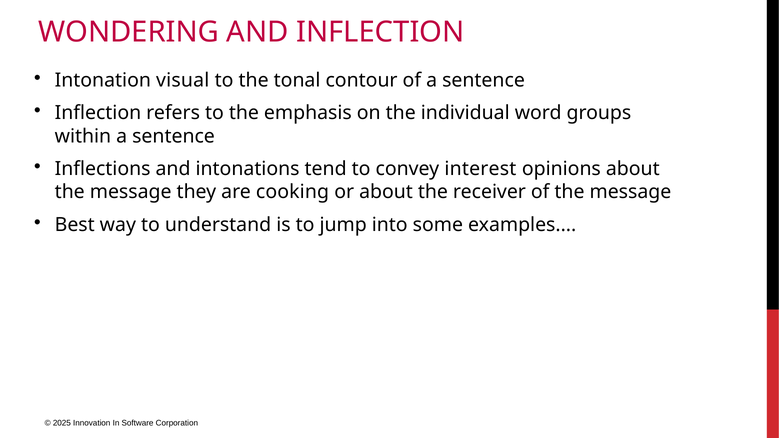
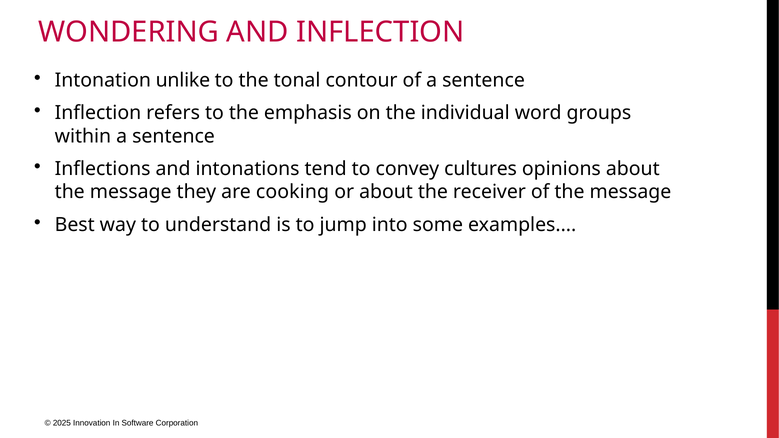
visual: visual -> unlike
interest: interest -> cultures
